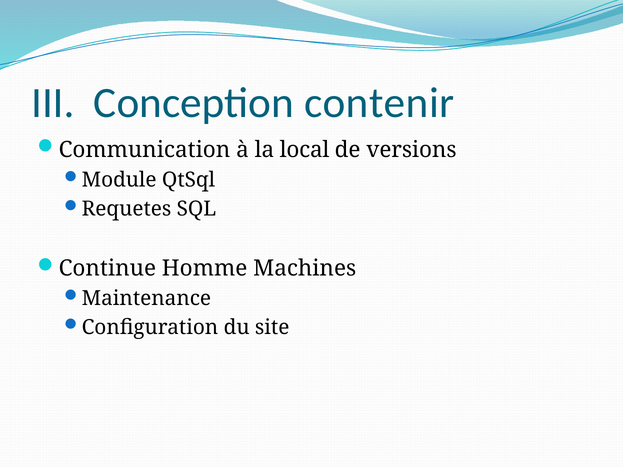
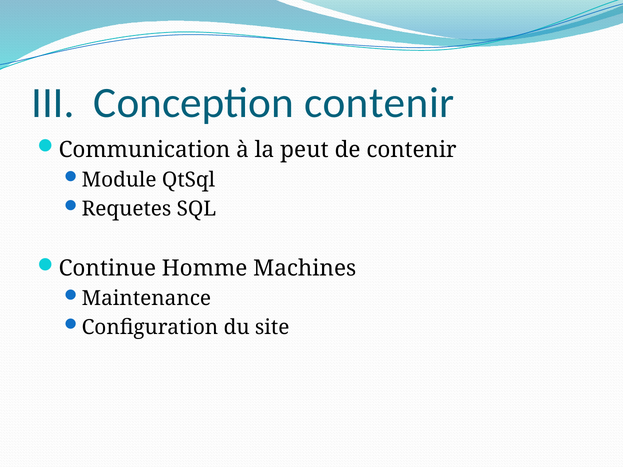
local: local -> peut
de versions: versions -> contenir
